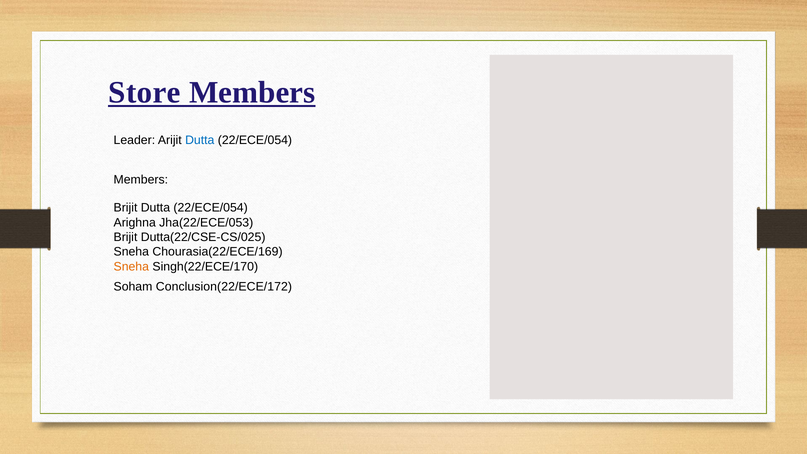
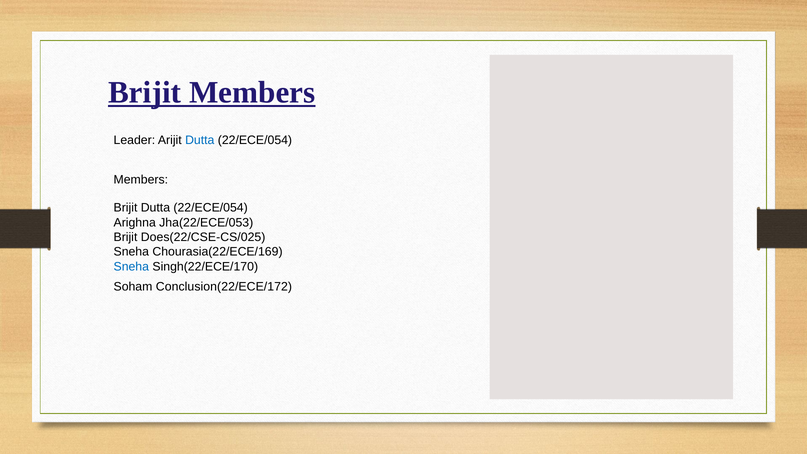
Store at (144, 92): Store -> Brijit
Dutta(22/CSE-CS/025: Dutta(22/CSE-CS/025 -> Does(22/CSE-CS/025
Sneha at (131, 267) colour: orange -> blue
